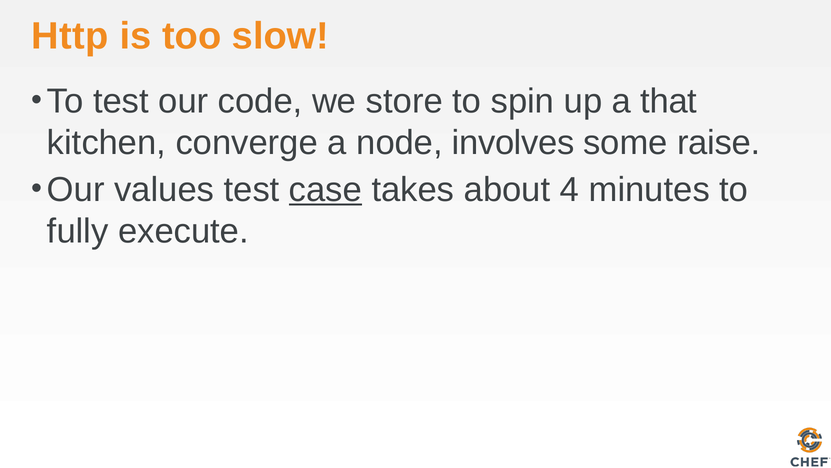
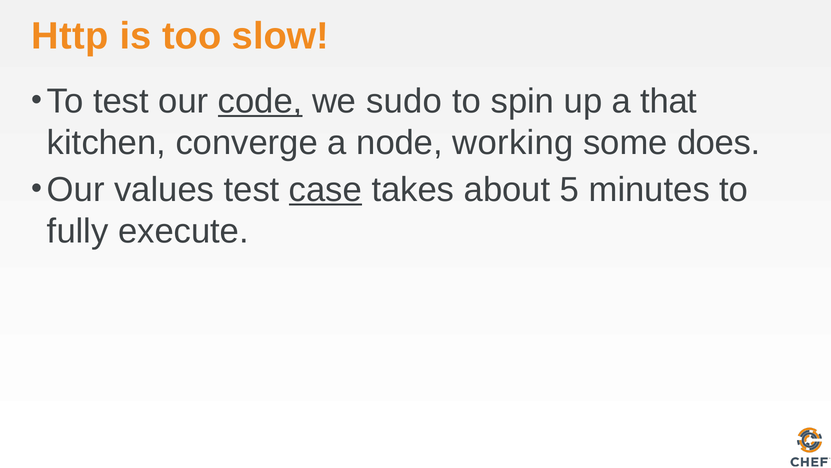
code underline: none -> present
store: store -> sudo
involves: involves -> working
raise: raise -> does
4: 4 -> 5
